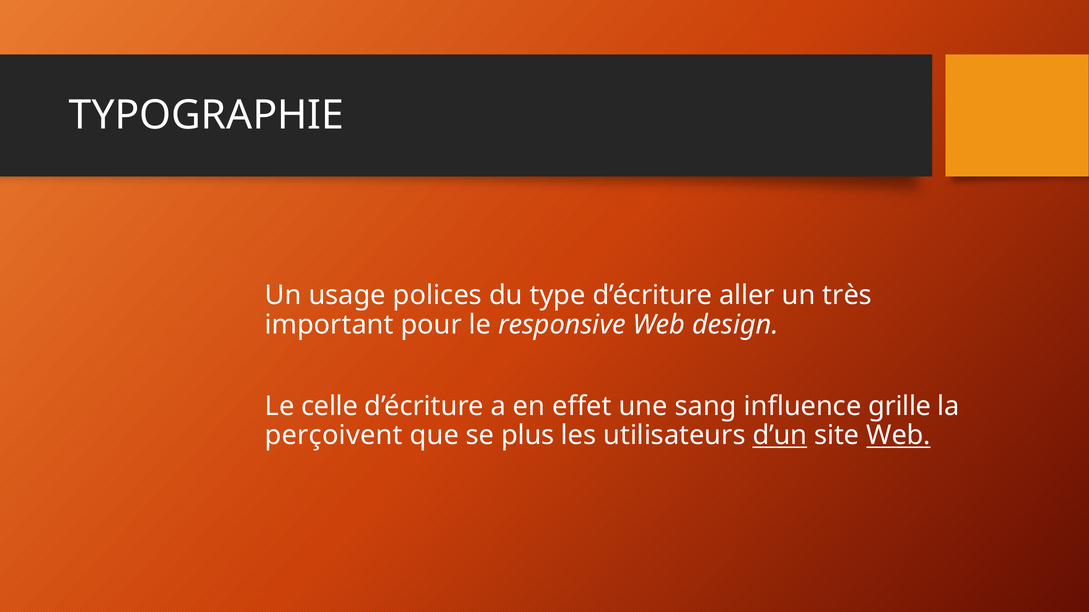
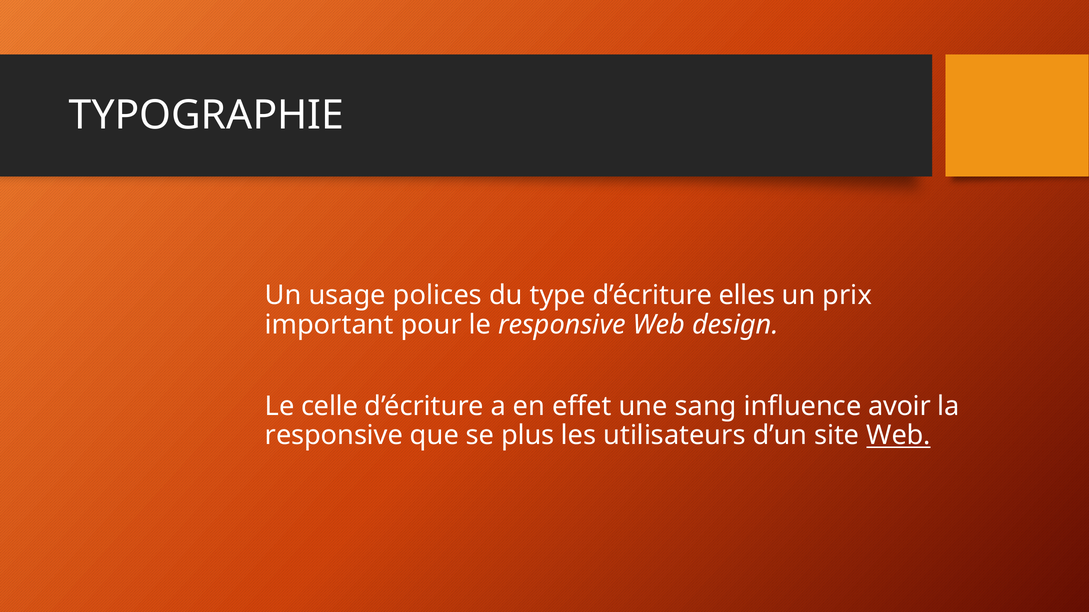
aller: aller -> elles
très: très -> prix
grille: grille -> avoir
perçoivent at (334, 436): perçoivent -> responsive
d’un underline: present -> none
